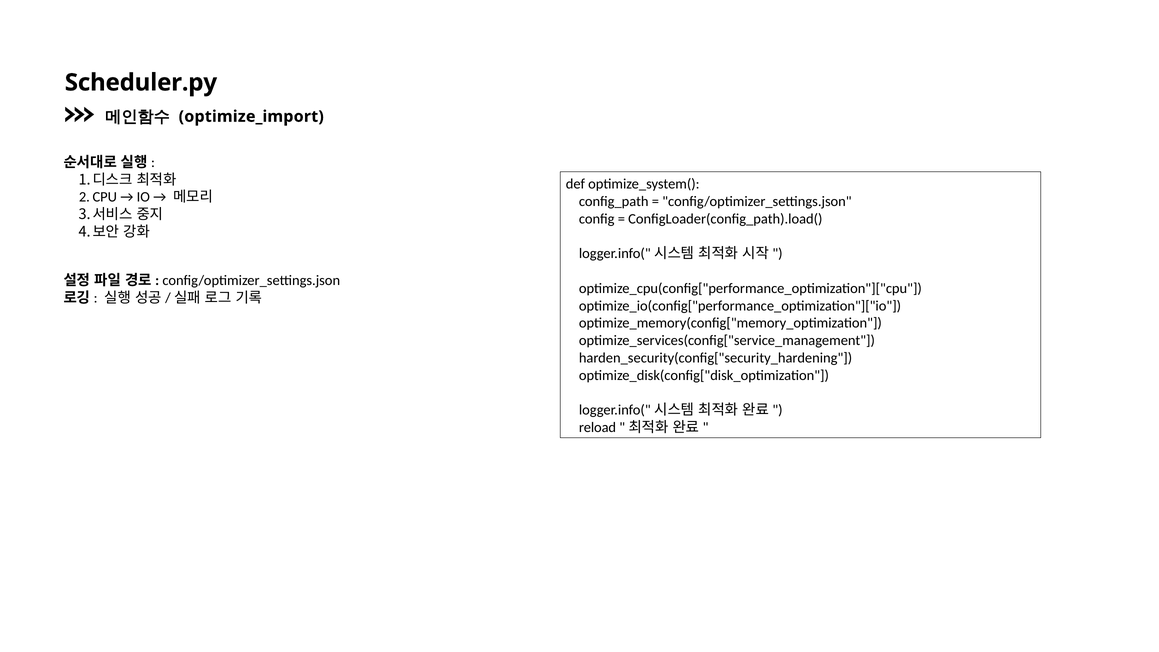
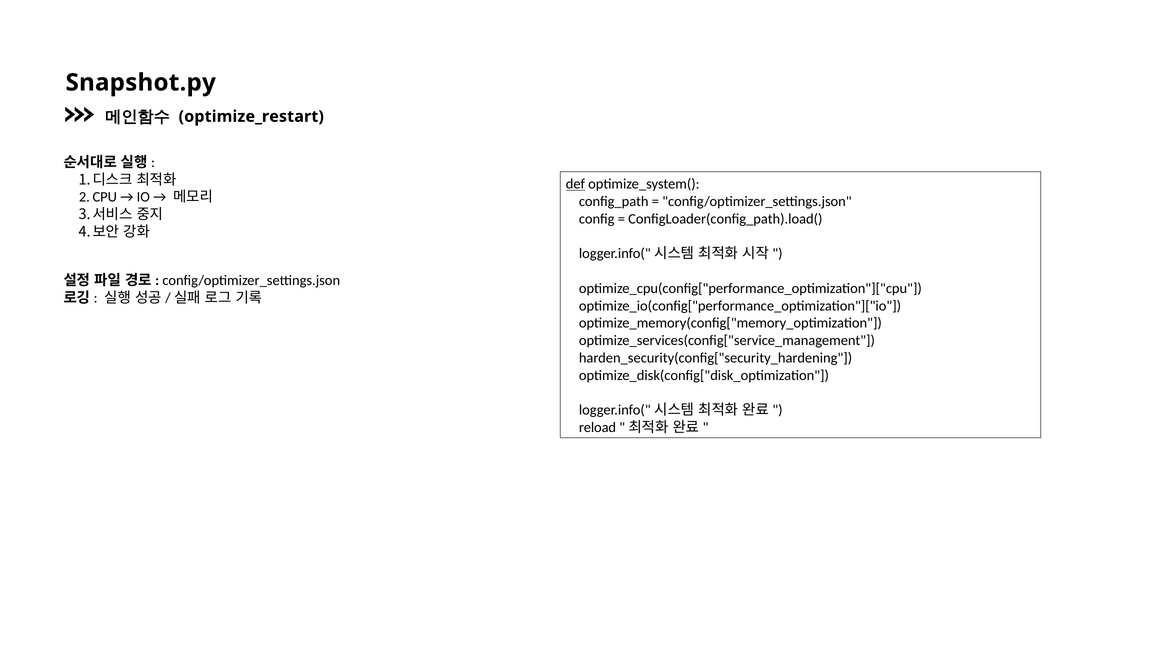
Scheduler.py: Scheduler.py -> Snapshot.py
optimize_import: optimize_import -> optimize_restart
def underline: none -> present
